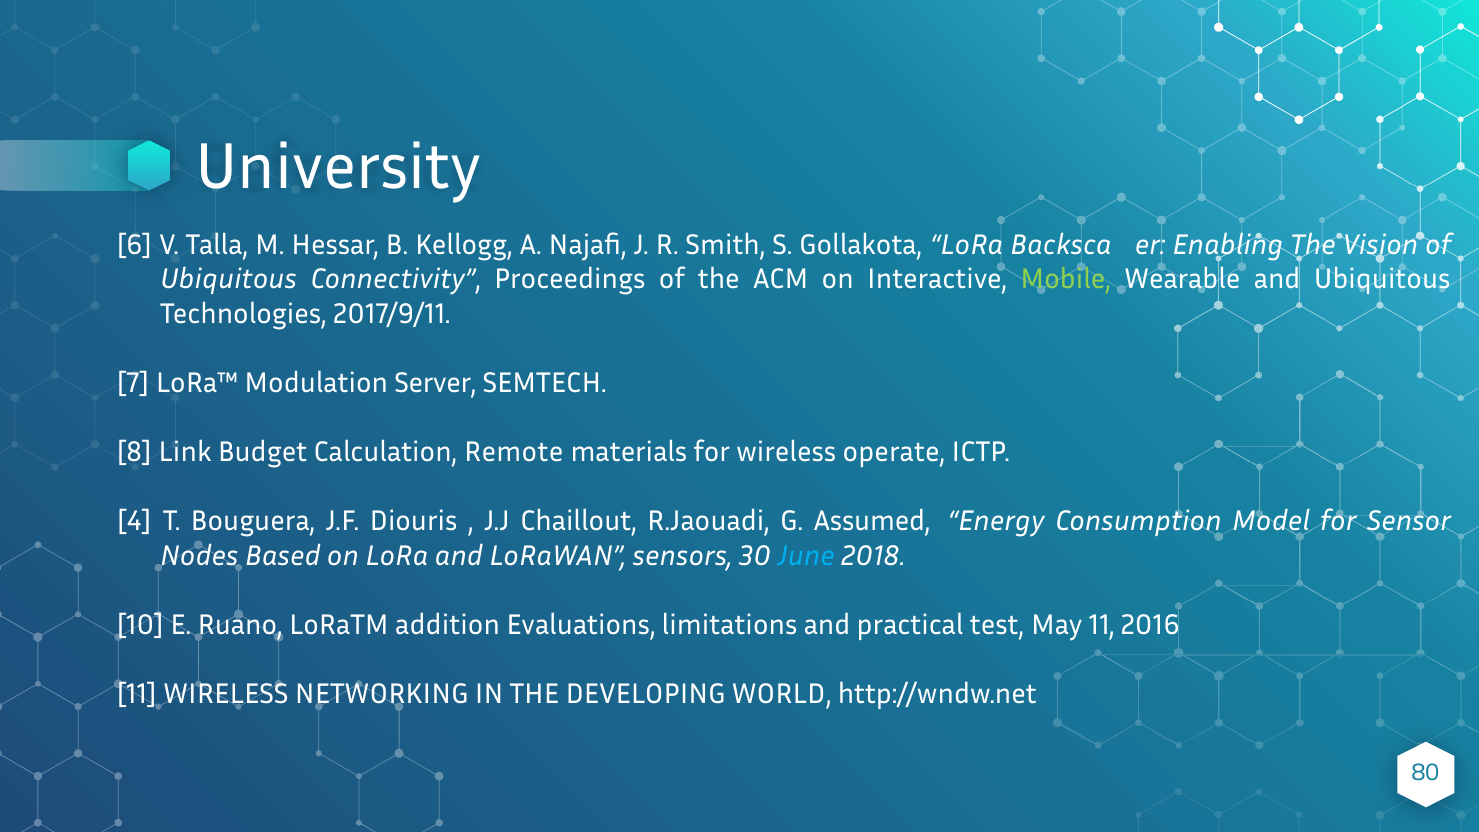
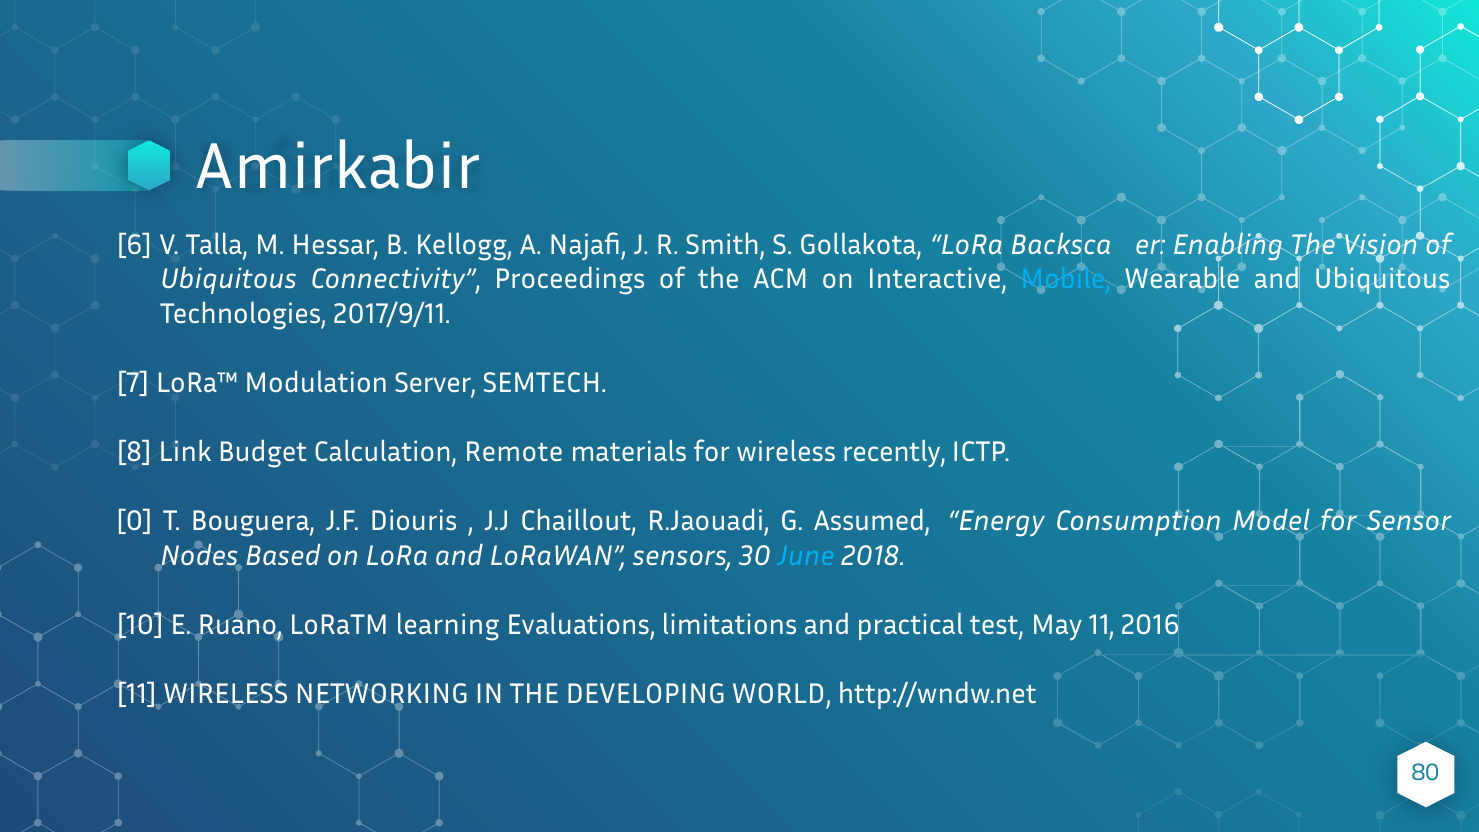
University: University -> Amirkabir
Mobile colour: light green -> light blue
operate: operate -> recently
4: 4 -> 0
addition: addition -> learning
